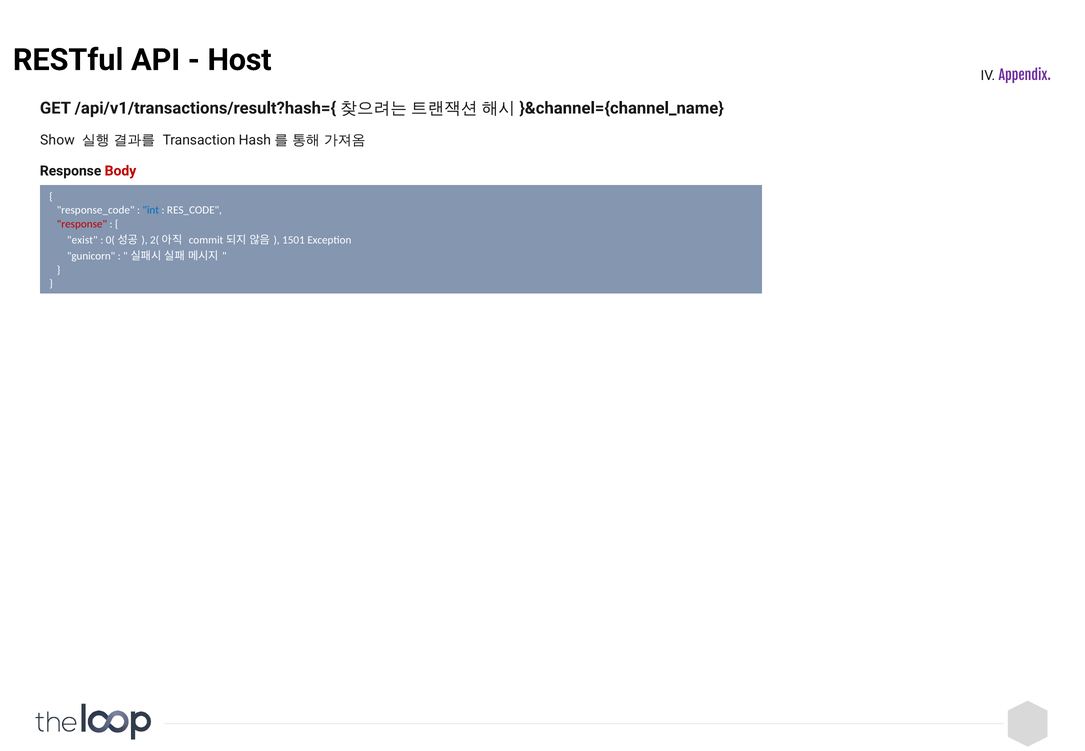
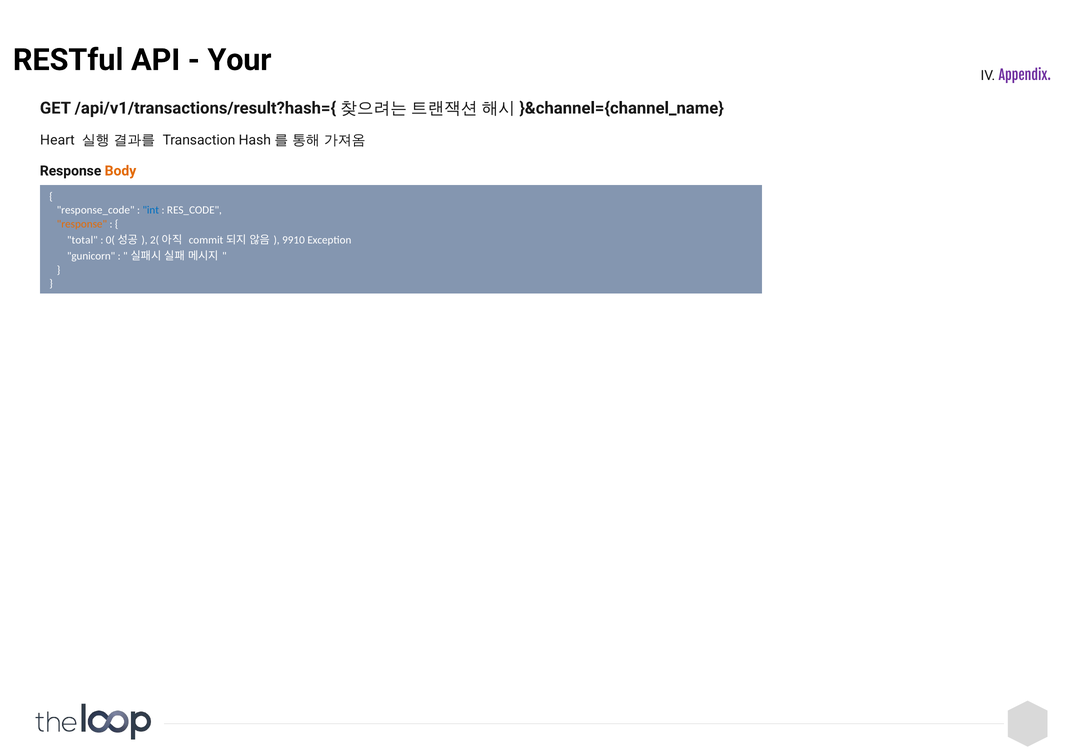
Host: Host -> Your
Show: Show -> Heart
Body colour: red -> orange
response at (82, 224) colour: red -> orange
exist: exist -> total
1501: 1501 -> 9910
